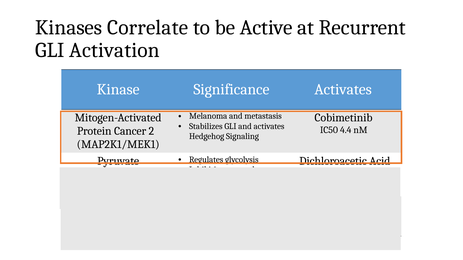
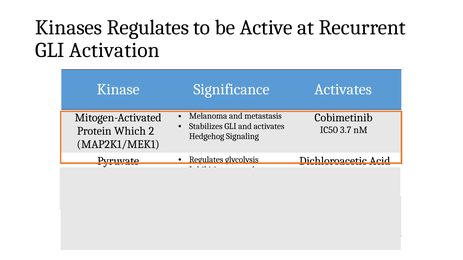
Kinases Correlate: Correlate -> Regulates
4.4: 4.4 -> 3.7
Cancer: Cancer -> Which
